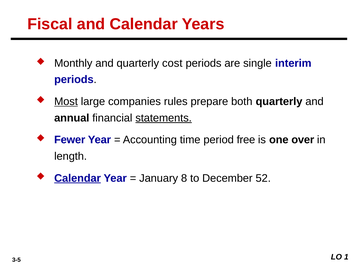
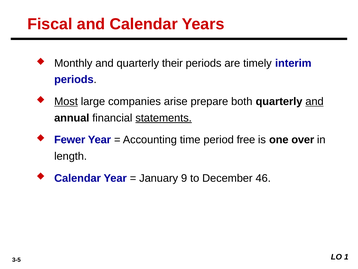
cost: cost -> their
single: single -> timely
rules: rules -> arise
and at (315, 101) underline: none -> present
Calendar at (78, 178) underline: present -> none
8: 8 -> 9
52: 52 -> 46
